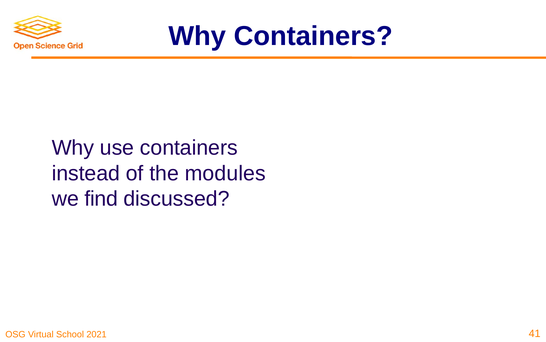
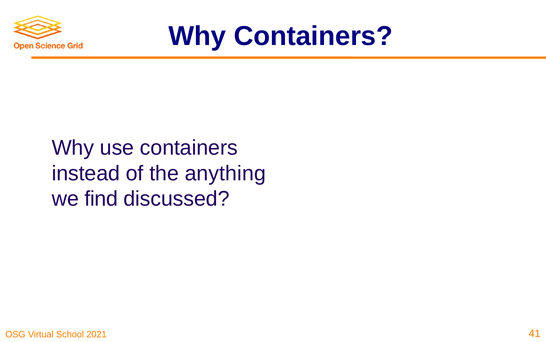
modules: modules -> anything
